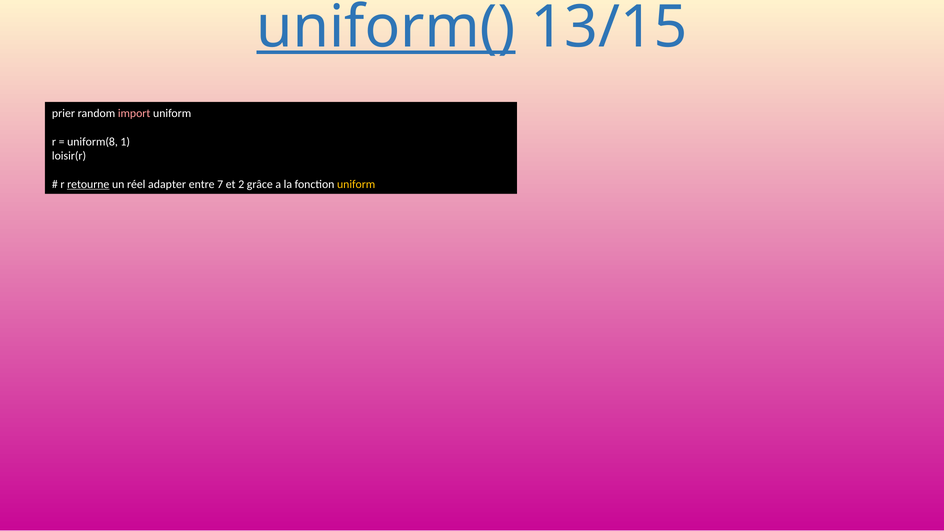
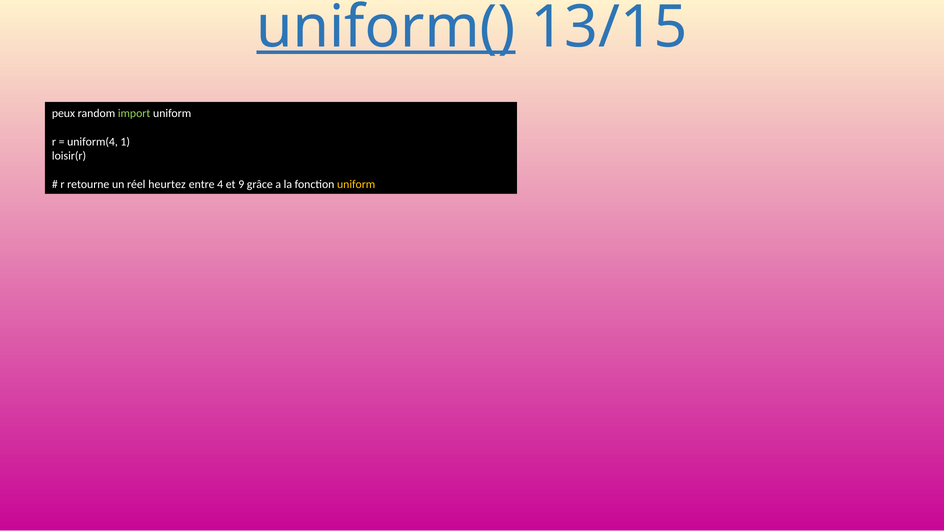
prier: prier -> peux
import colour: pink -> light green
uniform(8: uniform(8 -> uniform(4
retourne underline: present -> none
adapter: adapter -> heurtez
7: 7 -> 4
2: 2 -> 9
